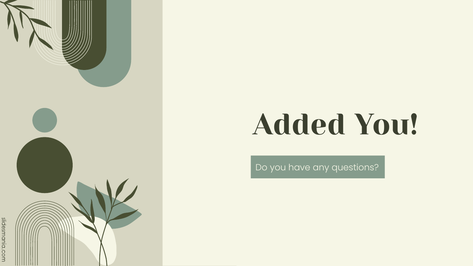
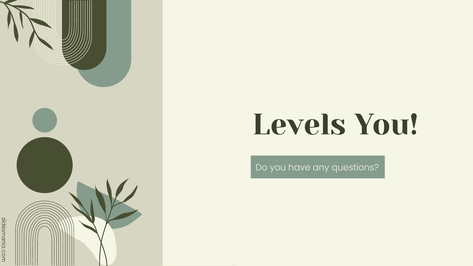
Added: Added -> Levels
